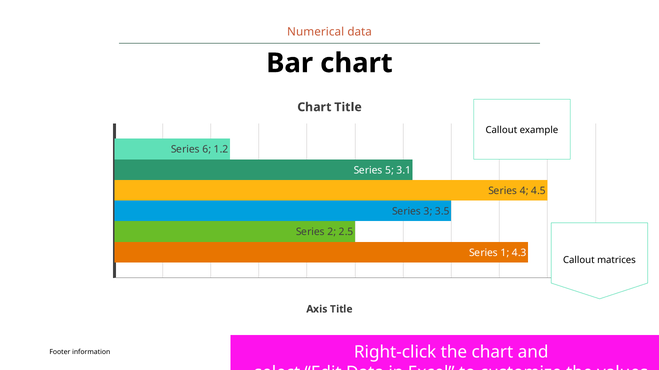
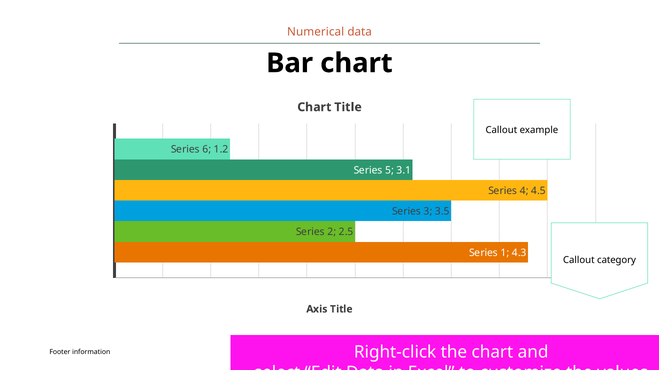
Callout matrices: matrices -> category
